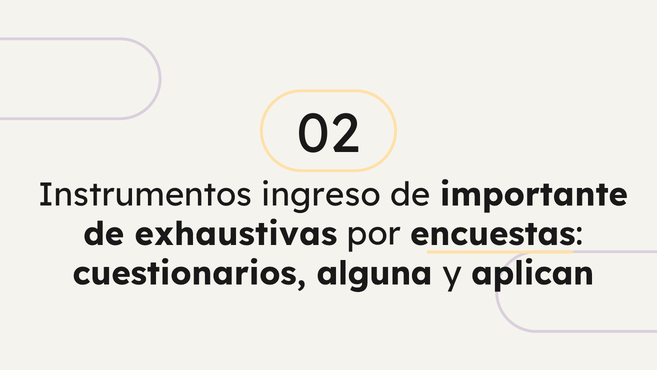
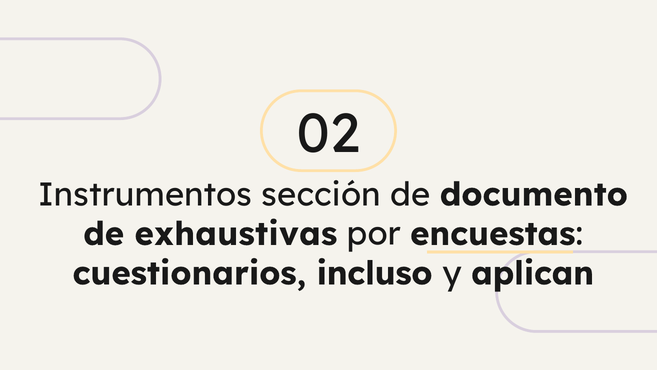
ingreso: ingreso -> sección
importante: importante -> documento
alguna: alguna -> incluso
